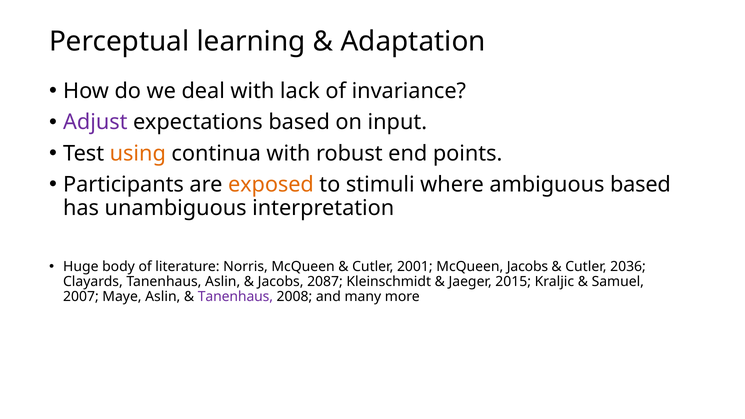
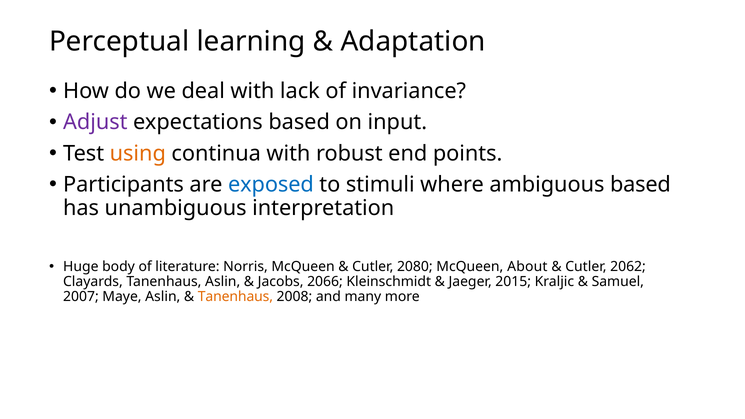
exposed colour: orange -> blue
2001: 2001 -> 2080
McQueen Jacobs: Jacobs -> About
2036: 2036 -> 2062
2087: 2087 -> 2066
Tanenhaus at (235, 297) colour: purple -> orange
